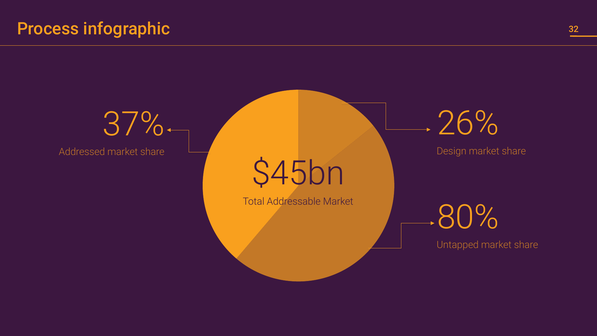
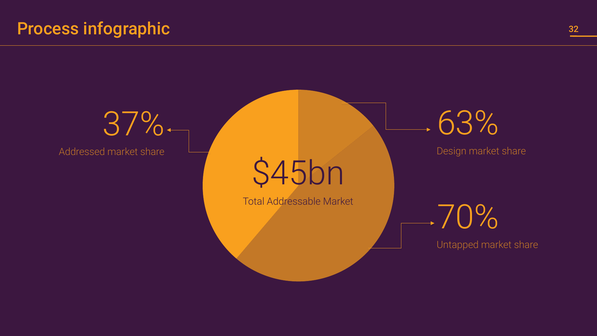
26%: 26% -> 63%
80%: 80% -> 70%
